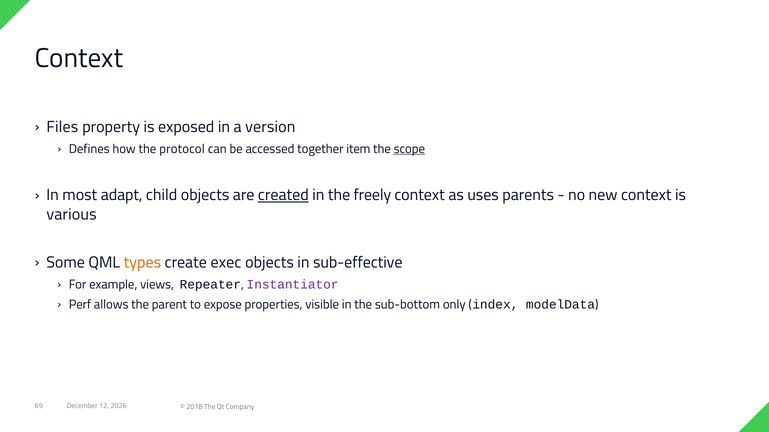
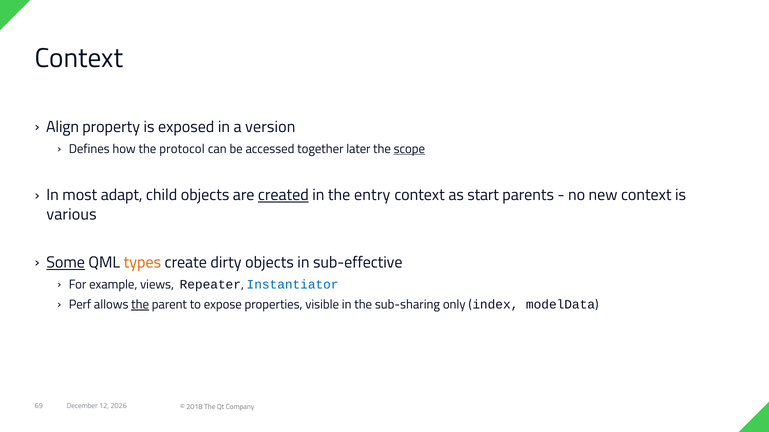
Files: Files -> Align
item: item -> later
freely: freely -> entry
uses: uses -> start
Some underline: none -> present
exec: exec -> dirty
Instantiator colour: purple -> blue
the at (140, 305) underline: none -> present
sub-bottom: sub-bottom -> sub-sharing
